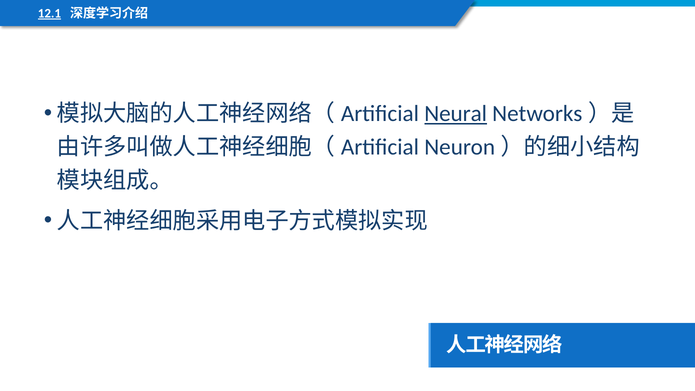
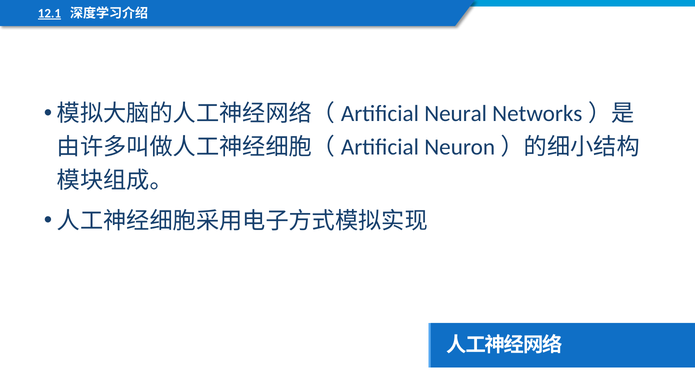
Neural underline: present -> none
